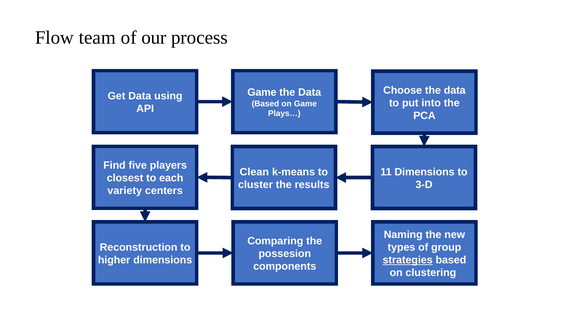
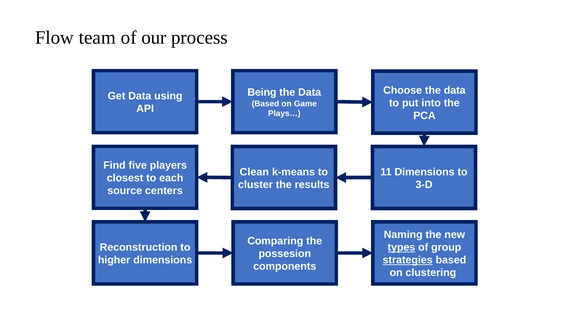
Game at (262, 93): Game -> Being
variety: variety -> source
types underline: none -> present
